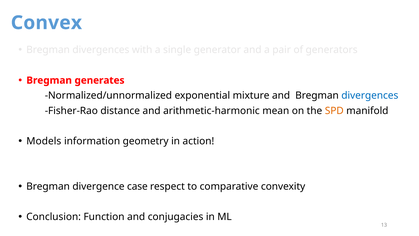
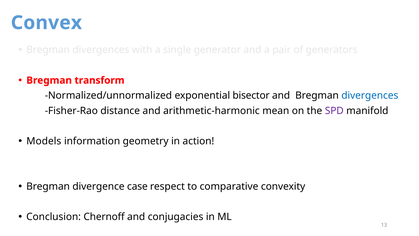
generates: generates -> transform
mixture: mixture -> bisector
SPD colour: orange -> purple
Function: Function -> Chernoff
